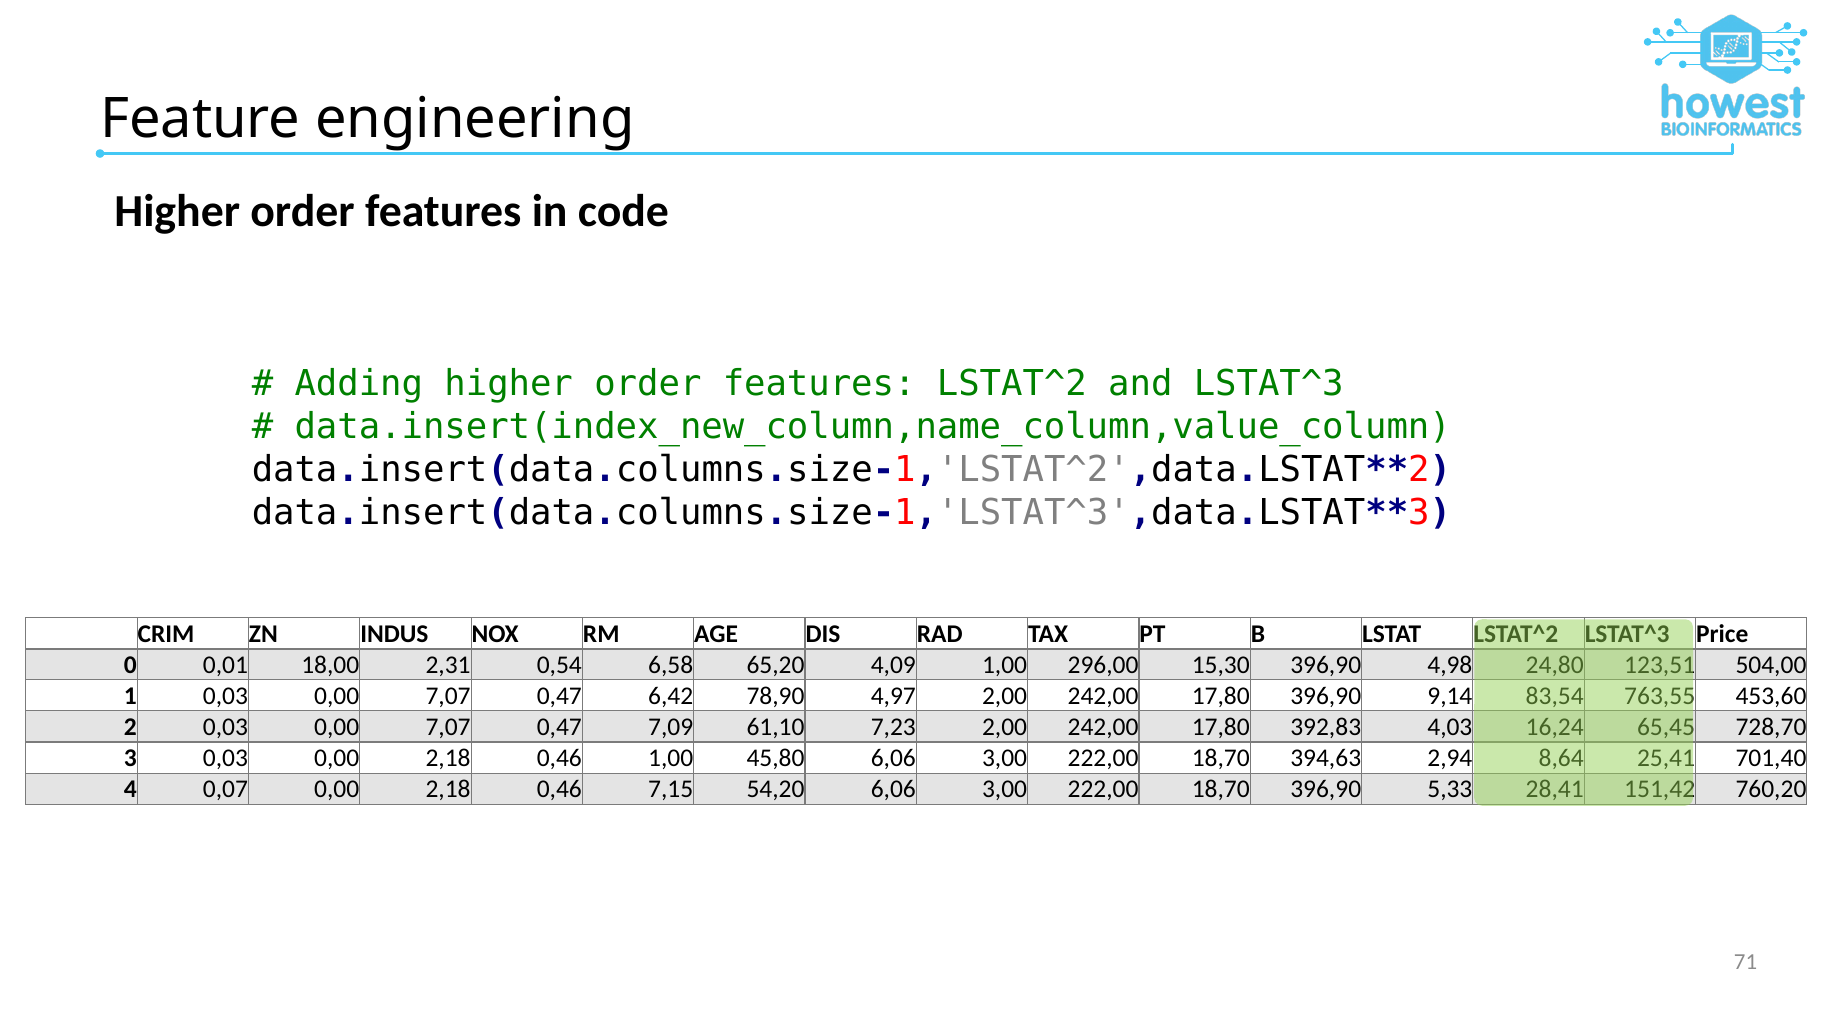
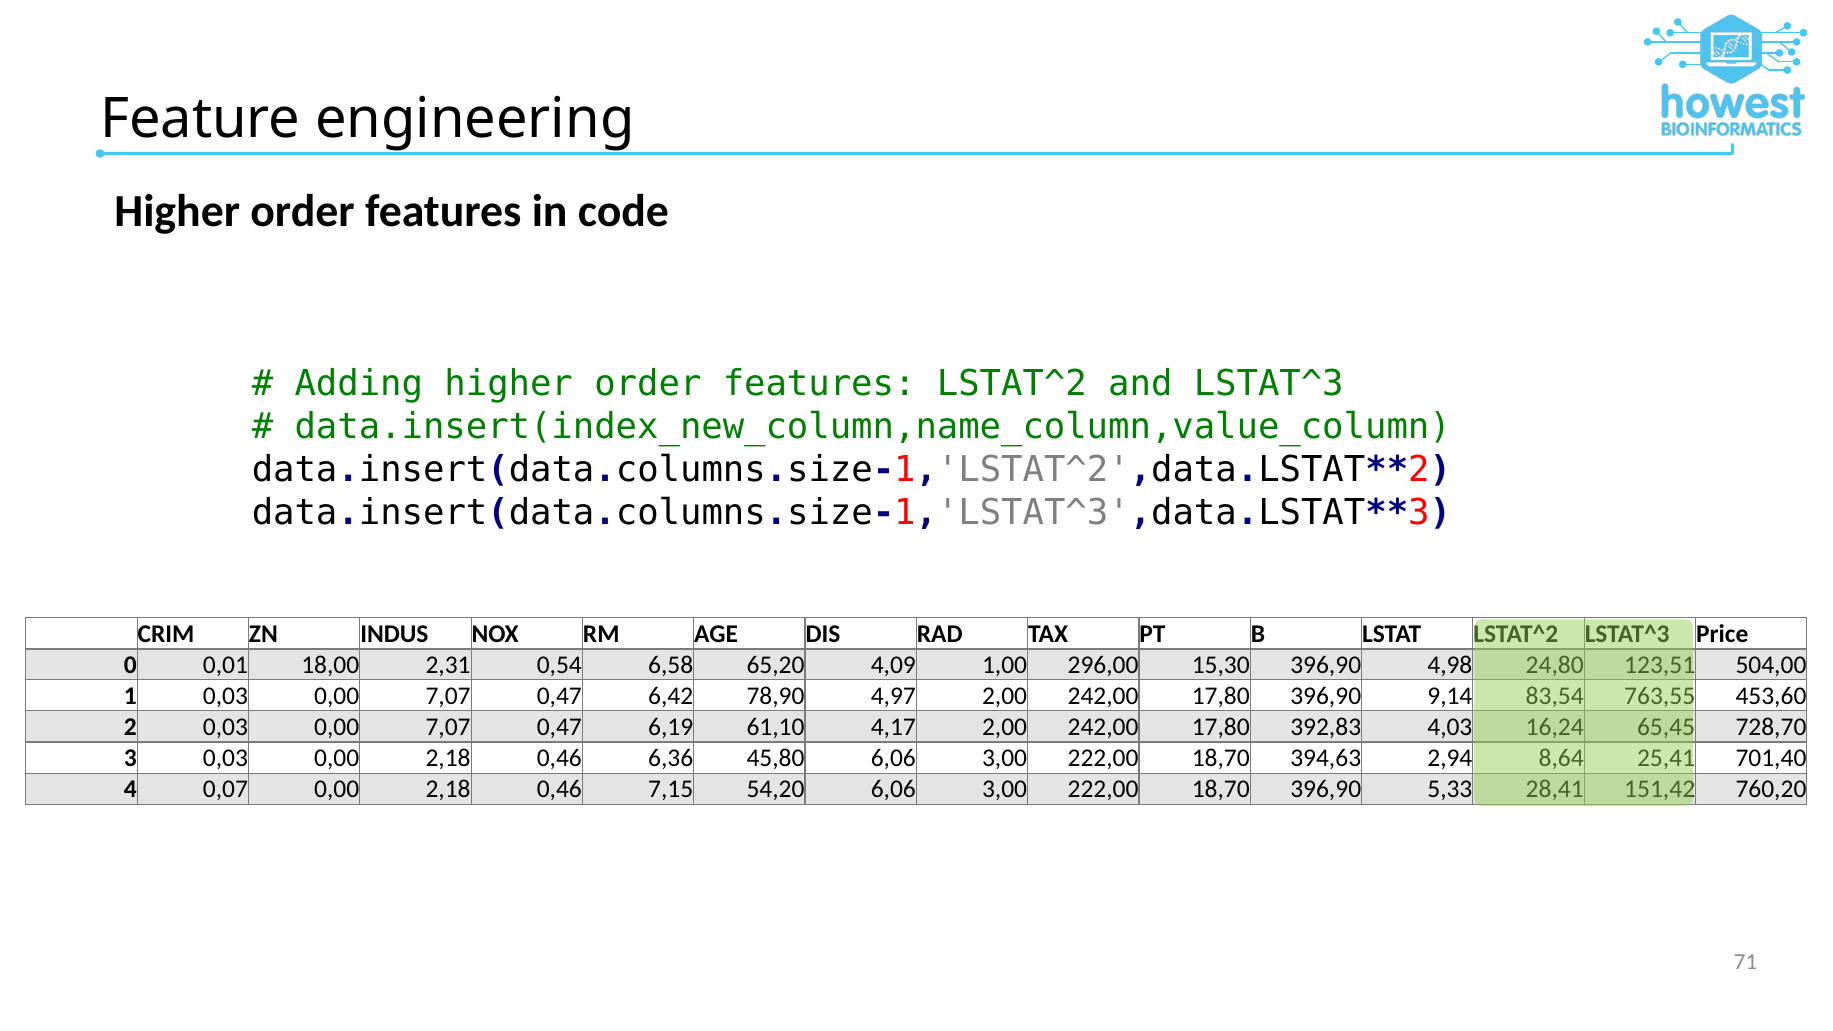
7,09: 7,09 -> 6,19
7,23: 7,23 -> 4,17
0,46 1,00: 1,00 -> 6,36
